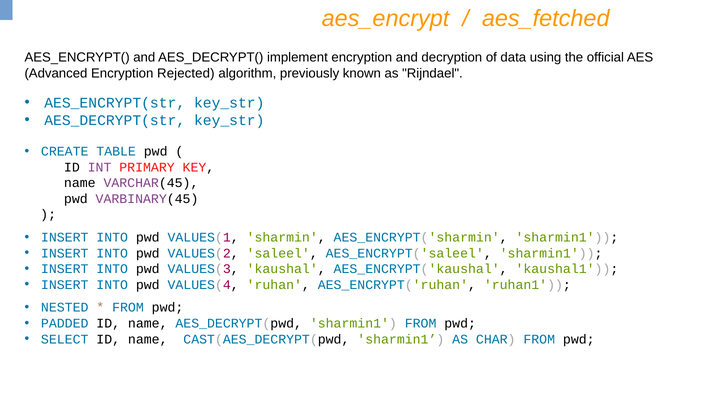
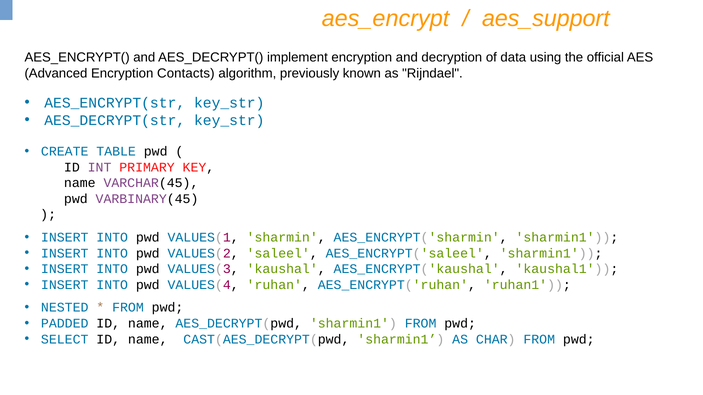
aes_fetched: aes_fetched -> aes_support
Rejected: Rejected -> Contacts
